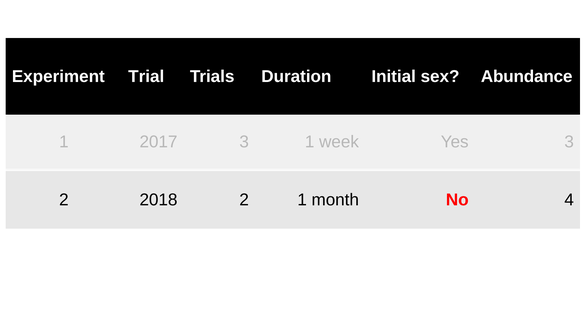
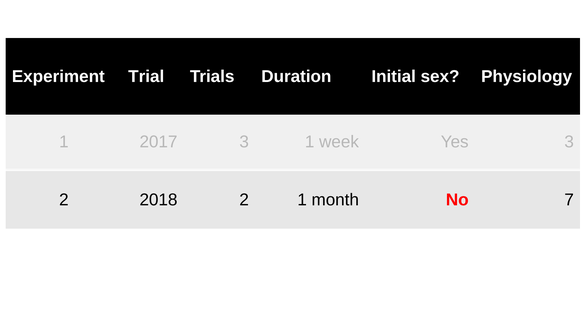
Abundance: Abundance -> Physiology
month No 4: 4 -> 7
